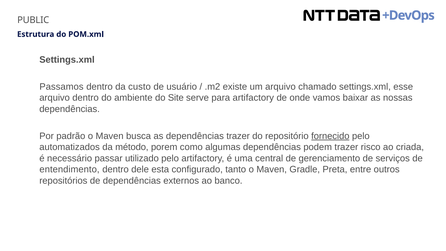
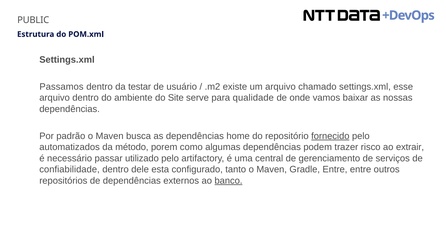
custo: custo -> testar
para artifactory: artifactory -> qualidade
dependências trazer: trazer -> home
criada: criada -> extrair
entendimento: entendimento -> confiabilidade
Gradle Preta: Preta -> Entre
banco underline: none -> present
